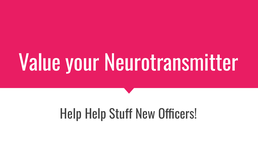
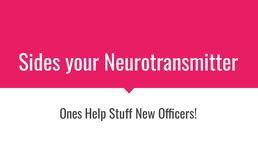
Value: Value -> Sides
Help at (71, 115): Help -> Ones
